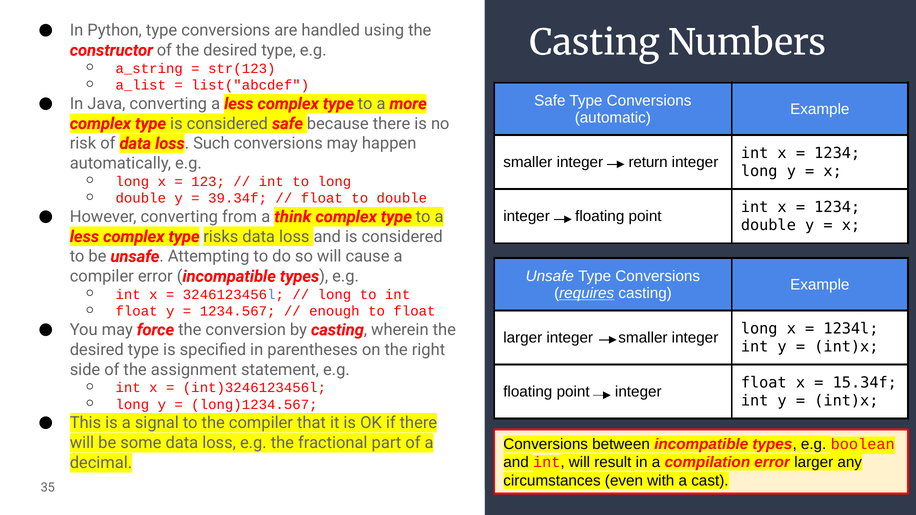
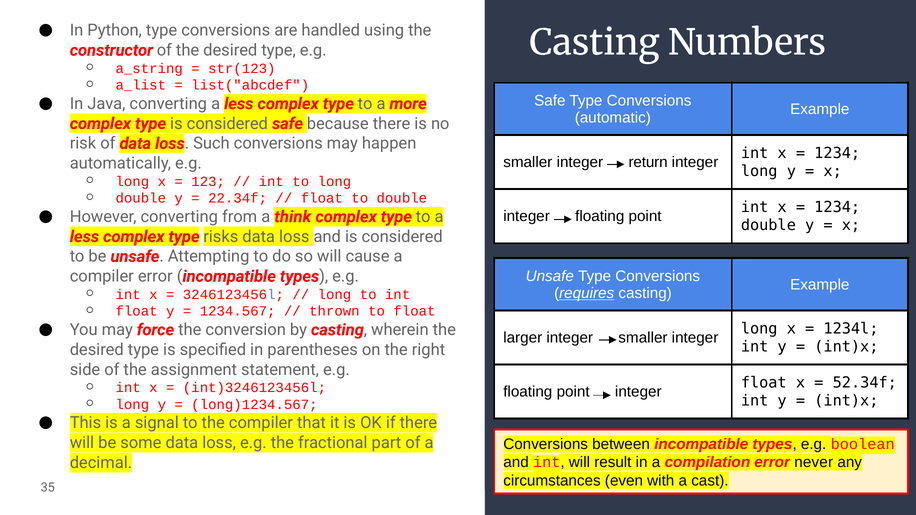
39.34f: 39.34f -> 22.34f
enough: enough -> thrown
15.34f: 15.34f -> 52.34f
error larger: larger -> never
